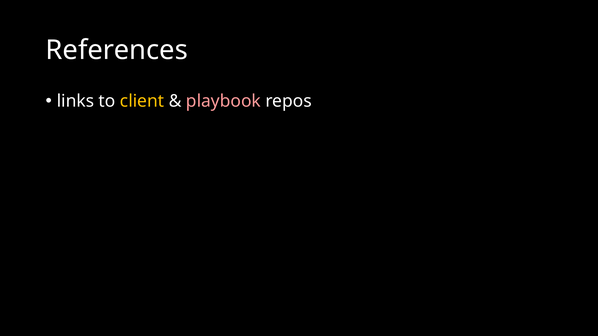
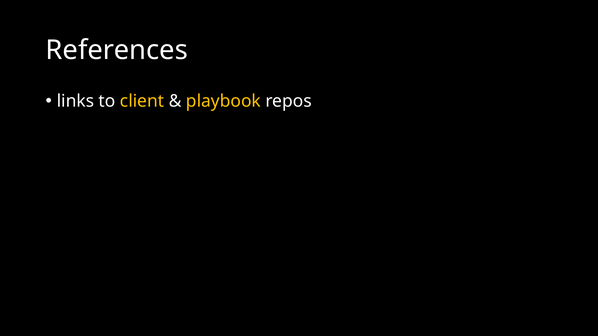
playbook colour: pink -> yellow
